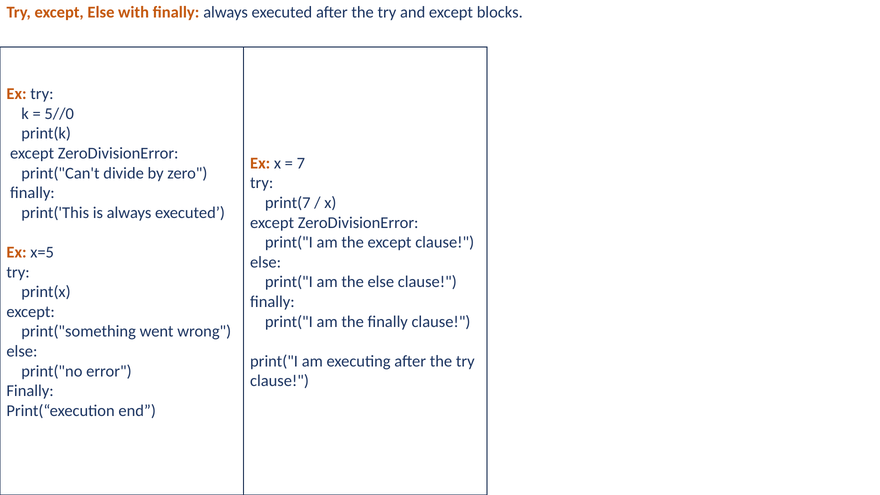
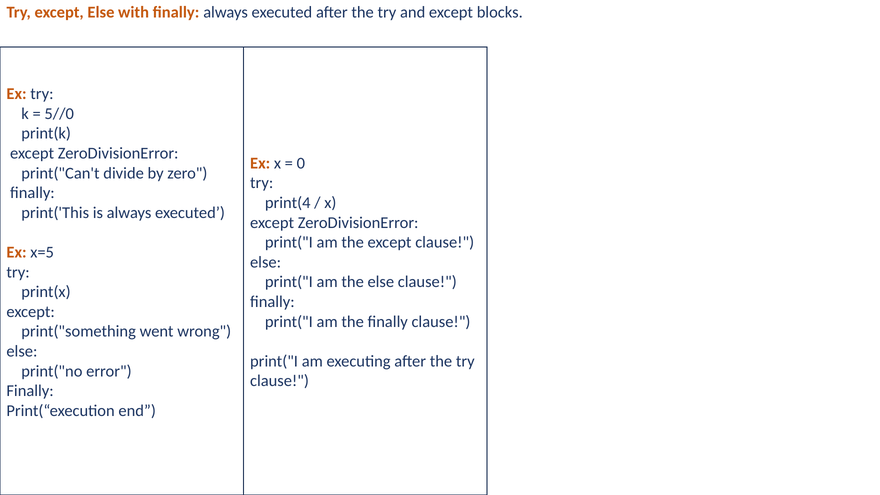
7: 7 -> 0
print(7: print(7 -> print(4
